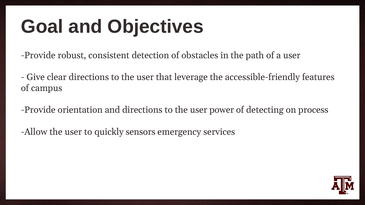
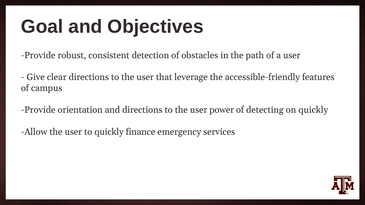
on process: process -> quickly
sensors: sensors -> finance
